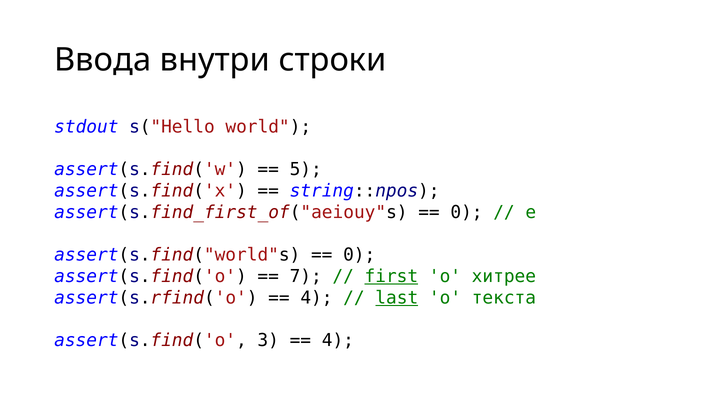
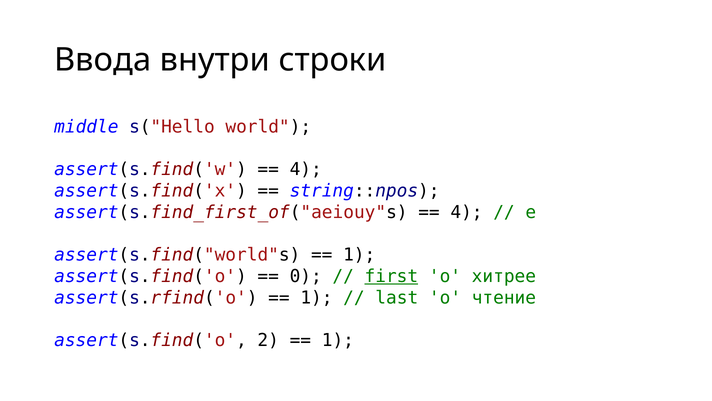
stdout: stdout -> middle
5 at (306, 169): 5 -> 4
0 at (466, 212): 0 -> 4
0 at (359, 255): 0 -> 1
7: 7 -> 0
4 at (316, 297): 4 -> 1
last underline: present -> none
текста: текста -> чтение
3: 3 -> 2
4 at (338, 340): 4 -> 1
